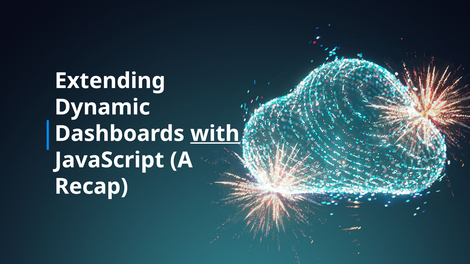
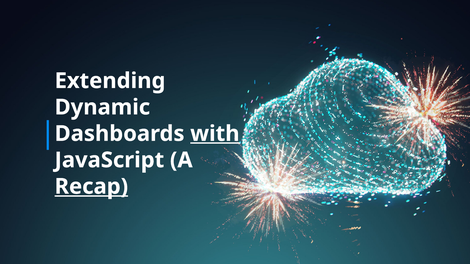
Recap underline: none -> present
